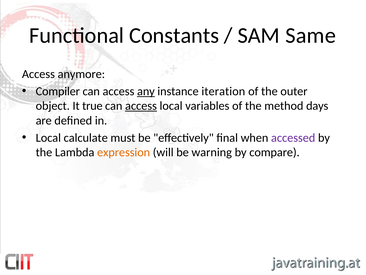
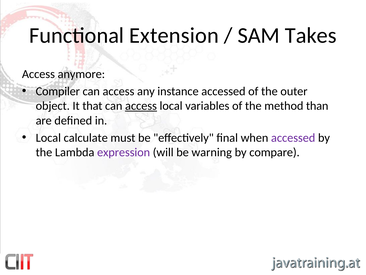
Constants: Constants -> Extension
Same: Same -> Takes
any underline: present -> none
instance iteration: iteration -> accessed
true: true -> that
days: days -> than
expression colour: orange -> purple
